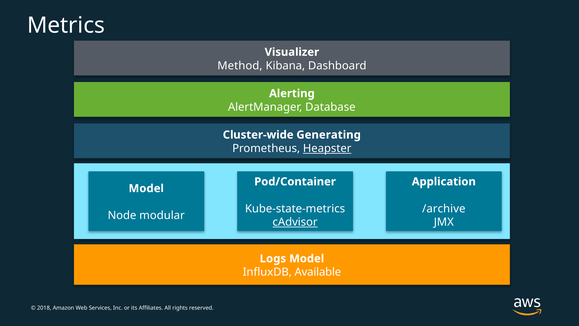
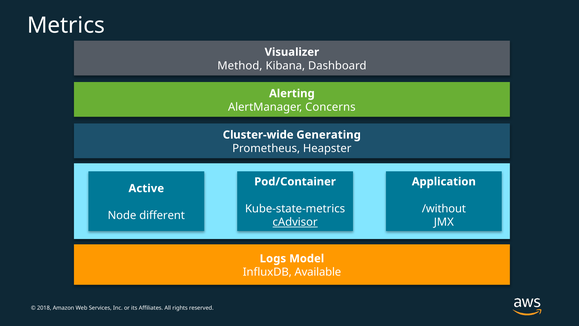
Database: Database -> Concerns
Heapster underline: present -> none
Model at (146, 188): Model -> Active
/archive: /archive -> /without
modular: modular -> different
